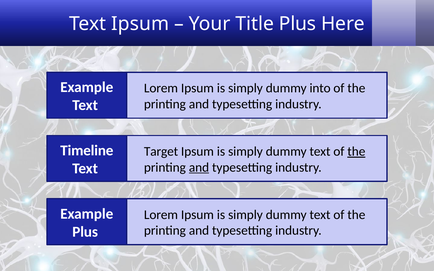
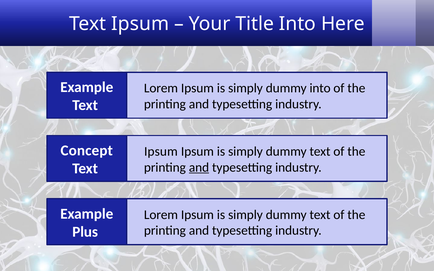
Title Plus: Plus -> Into
Timeline: Timeline -> Concept
Target at (161, 152): Target -> Ipsum
the at (356, 152) underline: present -> none
